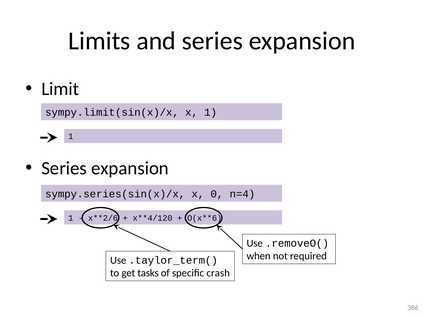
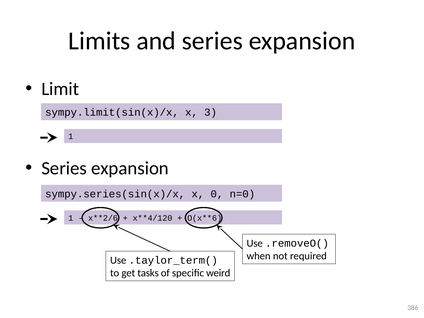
x 1: 1 -> 3
n=4: n=4 -> n=0
crash: crash -> weird
